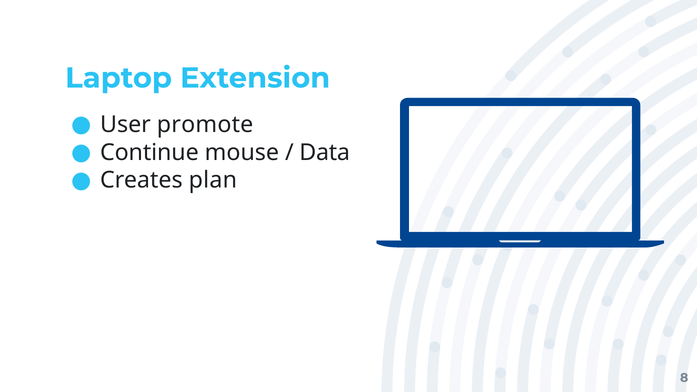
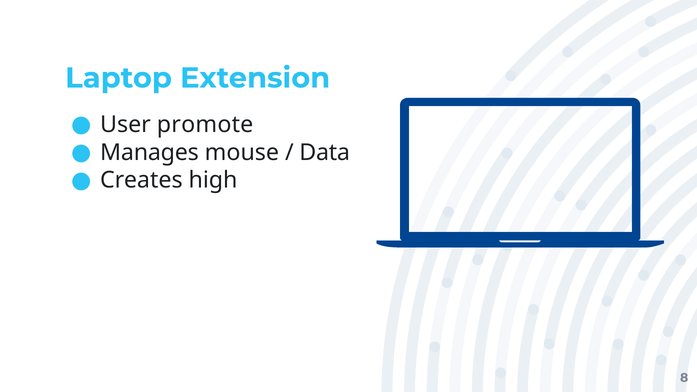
Continue: Continue -> Manages
plan: plan -> high
